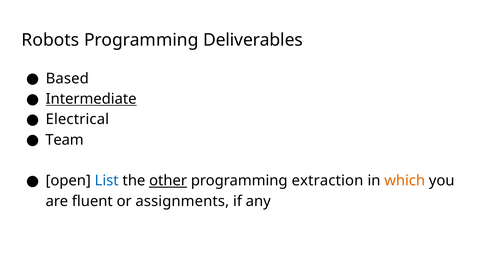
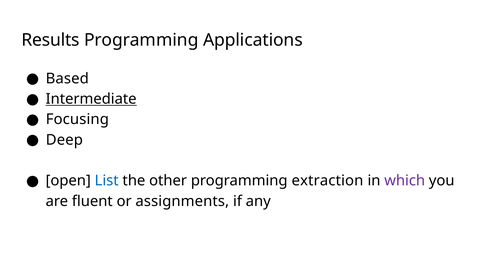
Robots: Robots -> Results
Deliverables: Deliverables -> Applications
Electrical: Electrical -> Focusing
Team: Team -> Deep
other underline: present -> none
which colour: orange -> purple
